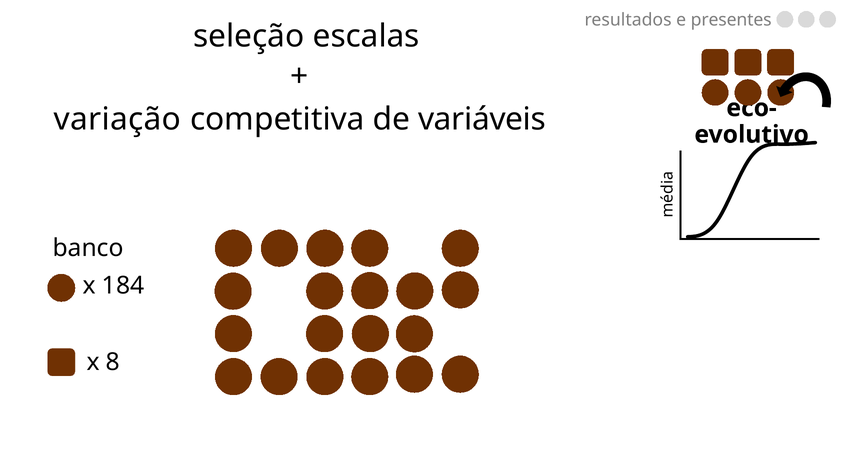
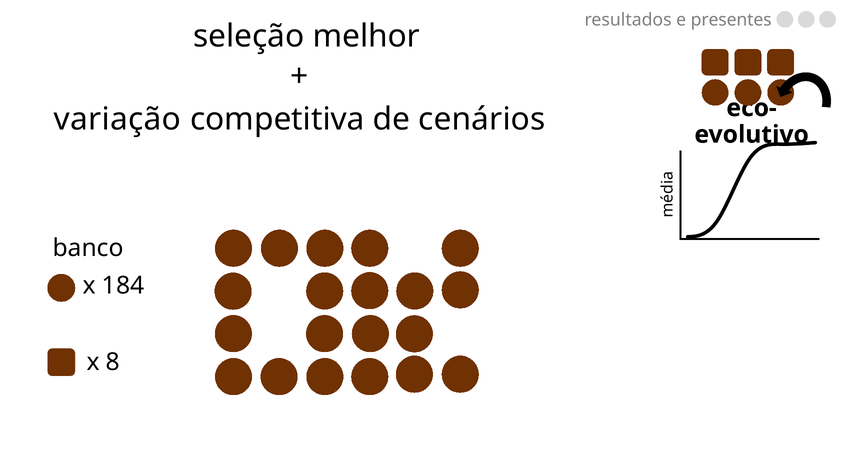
escalas: escalas -> melhor
variáveis: variáveis -> cenários
